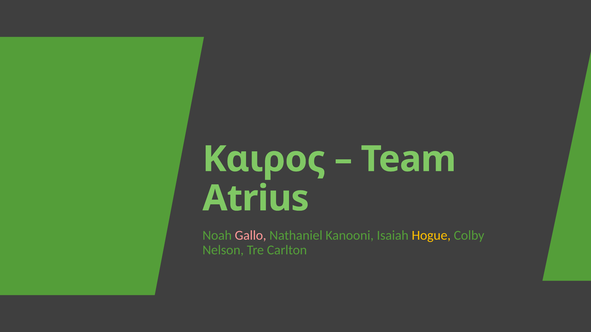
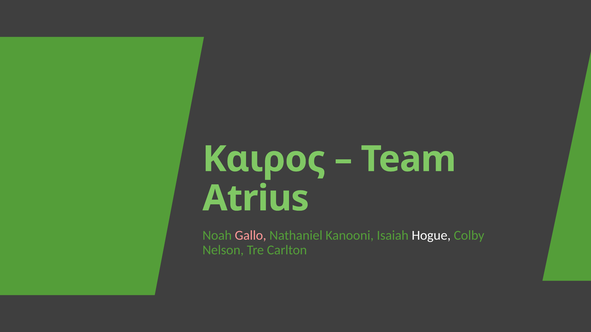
Hogue colour: yellow -> white
